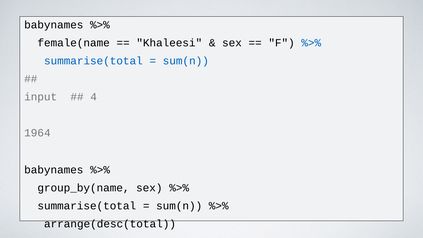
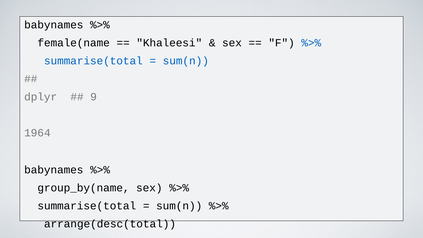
input: input -> dplyr
4: 4 -> 9
